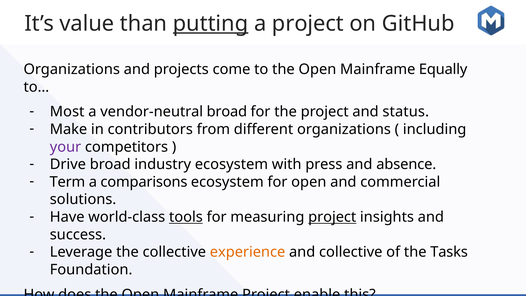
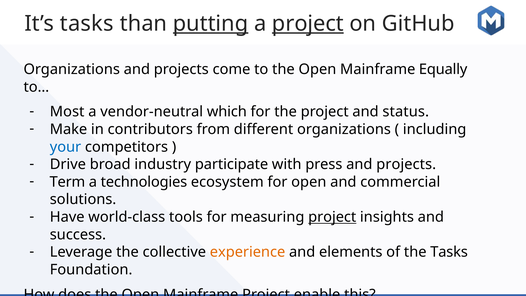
It’s value: value -> tasks
project at (308, 24) underline: none -> present
vendor-neutral broad: broad -> which
your colour: purple -> blue
industry ecosystem: ecosystem -> participate
press and absence: absence -> projects
comparisons: comparisons -> technologies
tools underline: present -> none
and collective: collective -> elements
